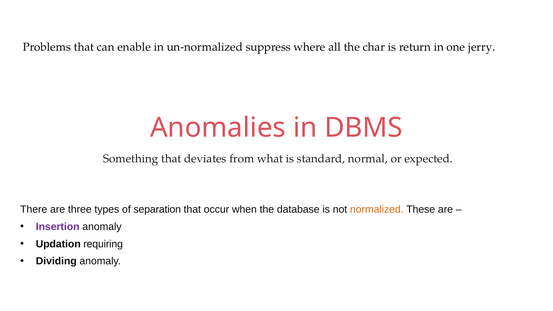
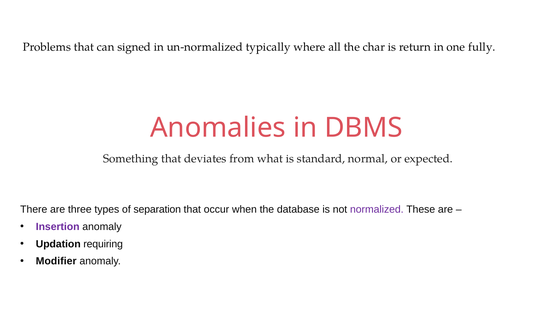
enable: enable -> signed
suppress: suppress -> typically
jerry: jerry -> fully
normalized colour: orange -> purple
Dividing: Dividing -> Modifier
